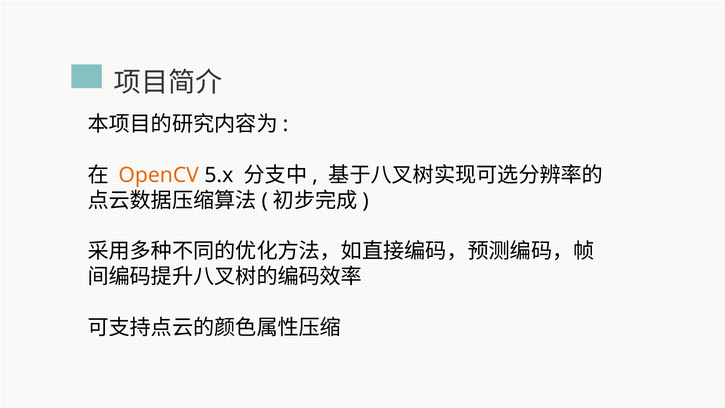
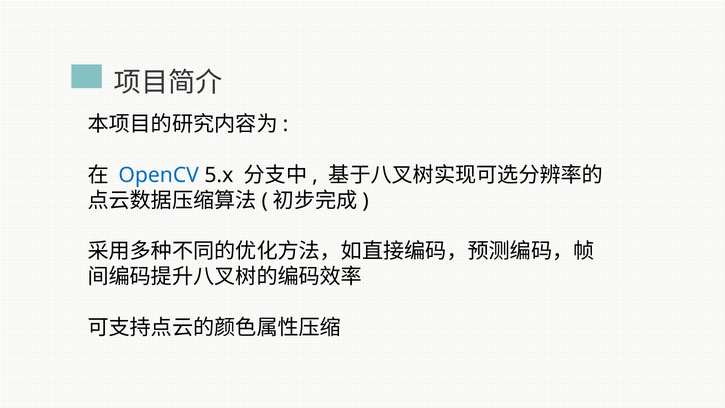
OpenCV colour: orange -> blue
